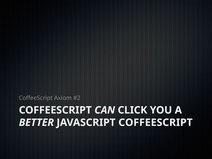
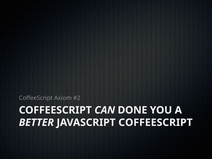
CLICK: CLICK -> DONE
